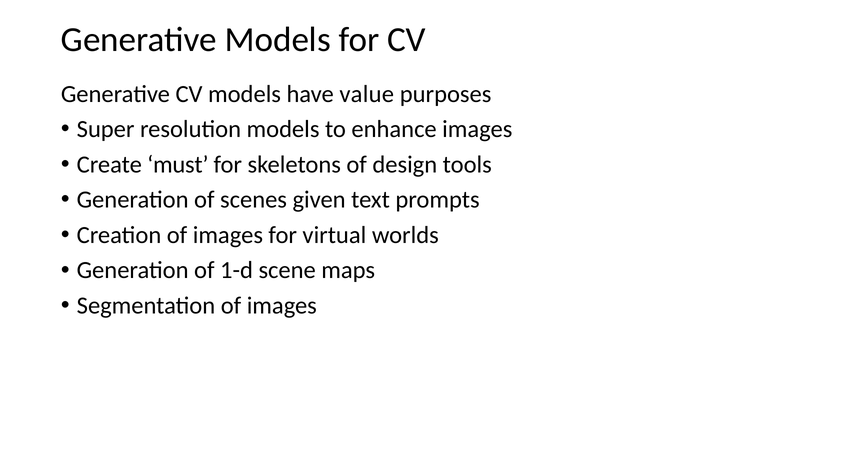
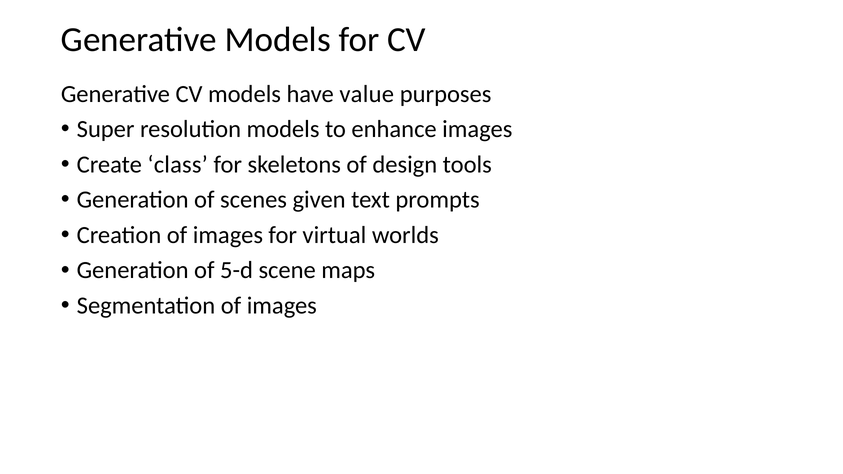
must: must -> class
1-d: 1-d -> 5-d
